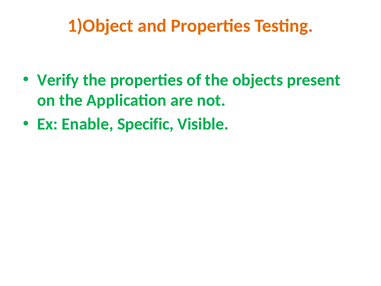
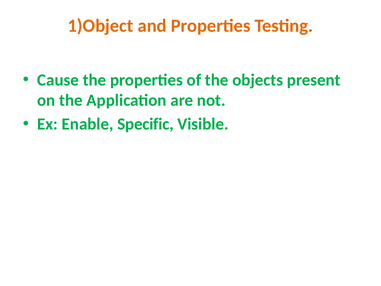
Verify: Verify -> Cause
